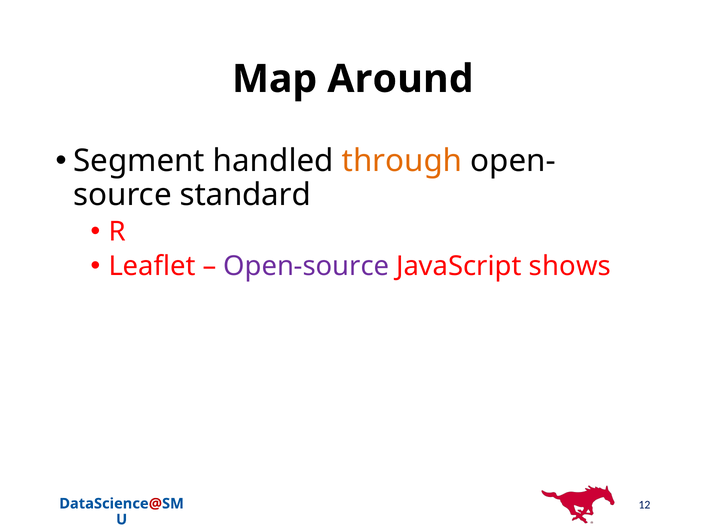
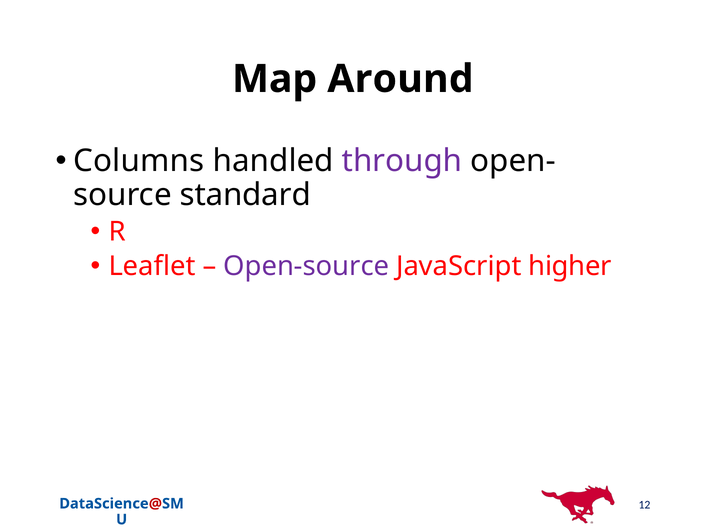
Segment: Segment -> Columns
through colour: orange -> purple
shows: shows -> higher
